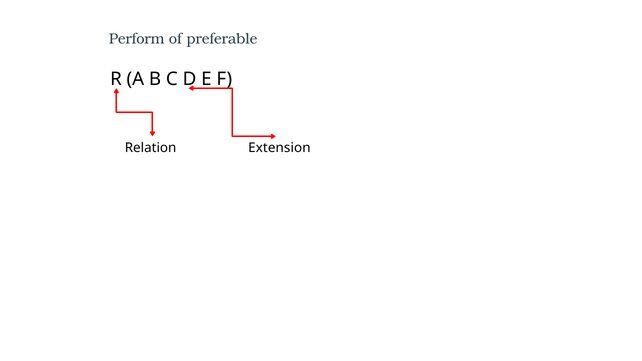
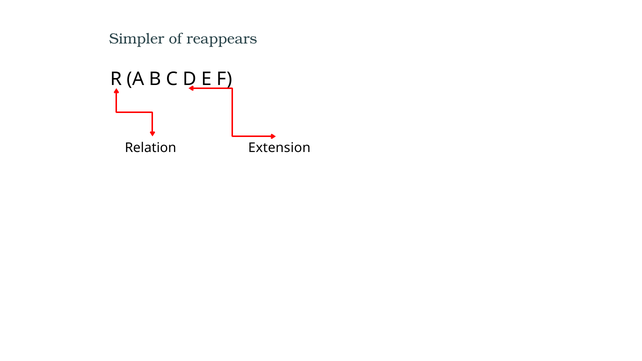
Perform: Perform -> Simpler
preferable: preferable -> reappears
